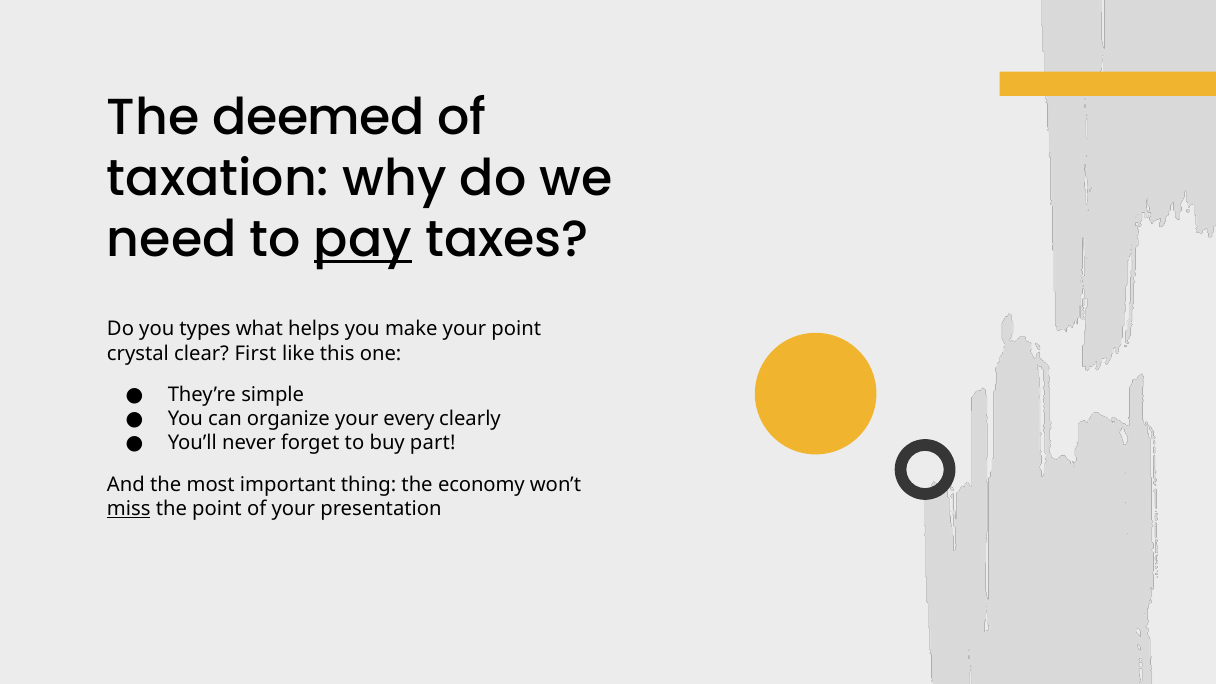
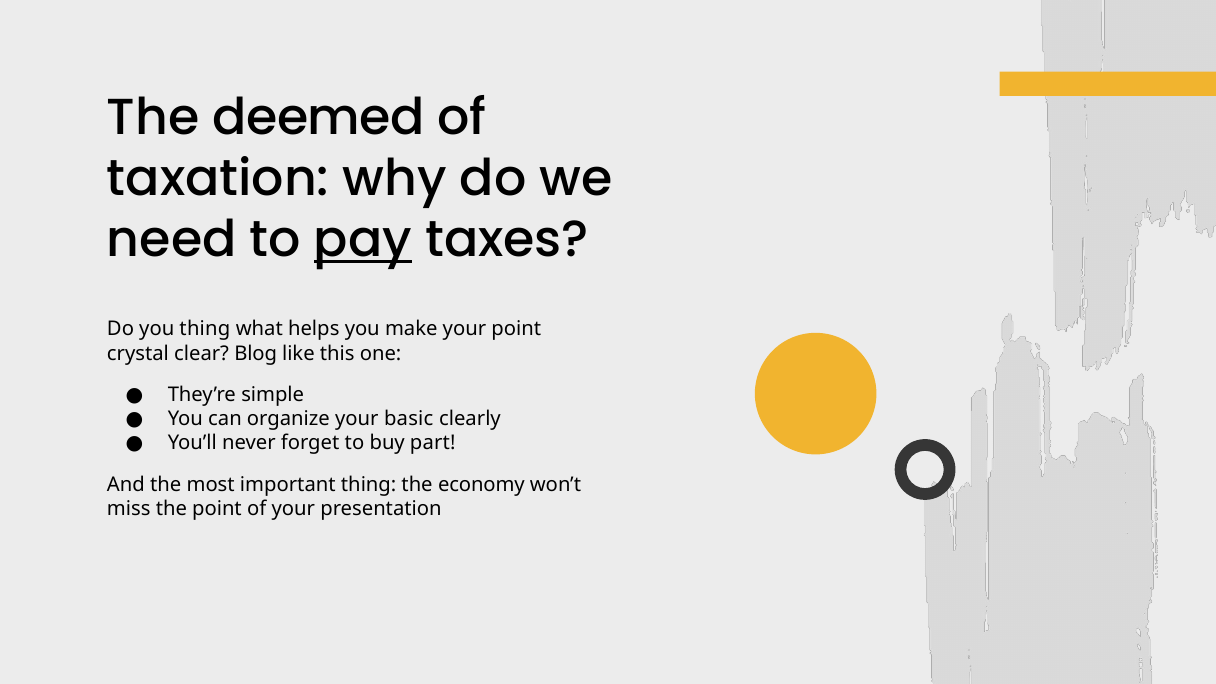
you types: types -> thing
First: First -> Blog
every: every -> basic
miss underline: present -> none
